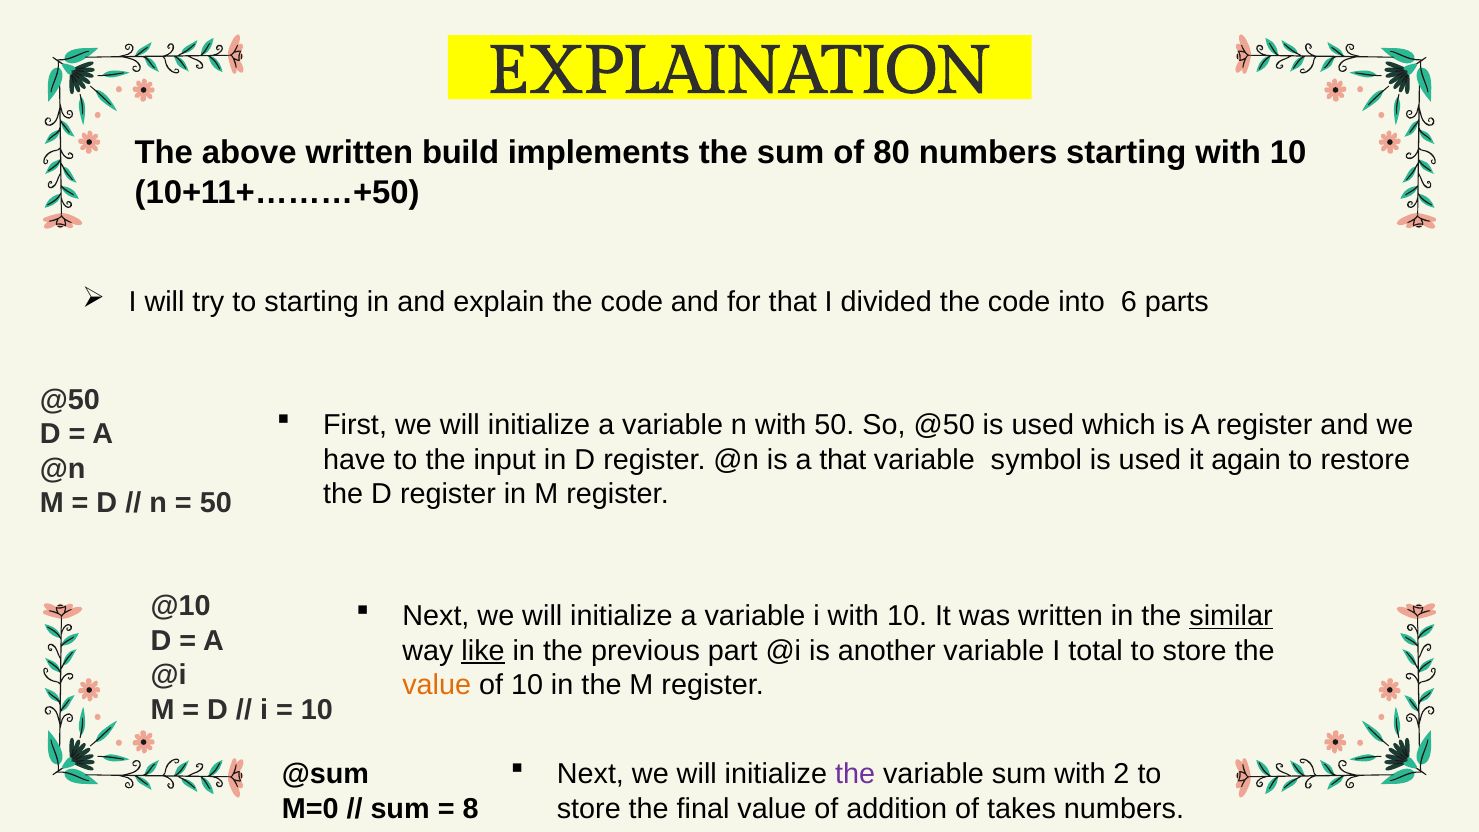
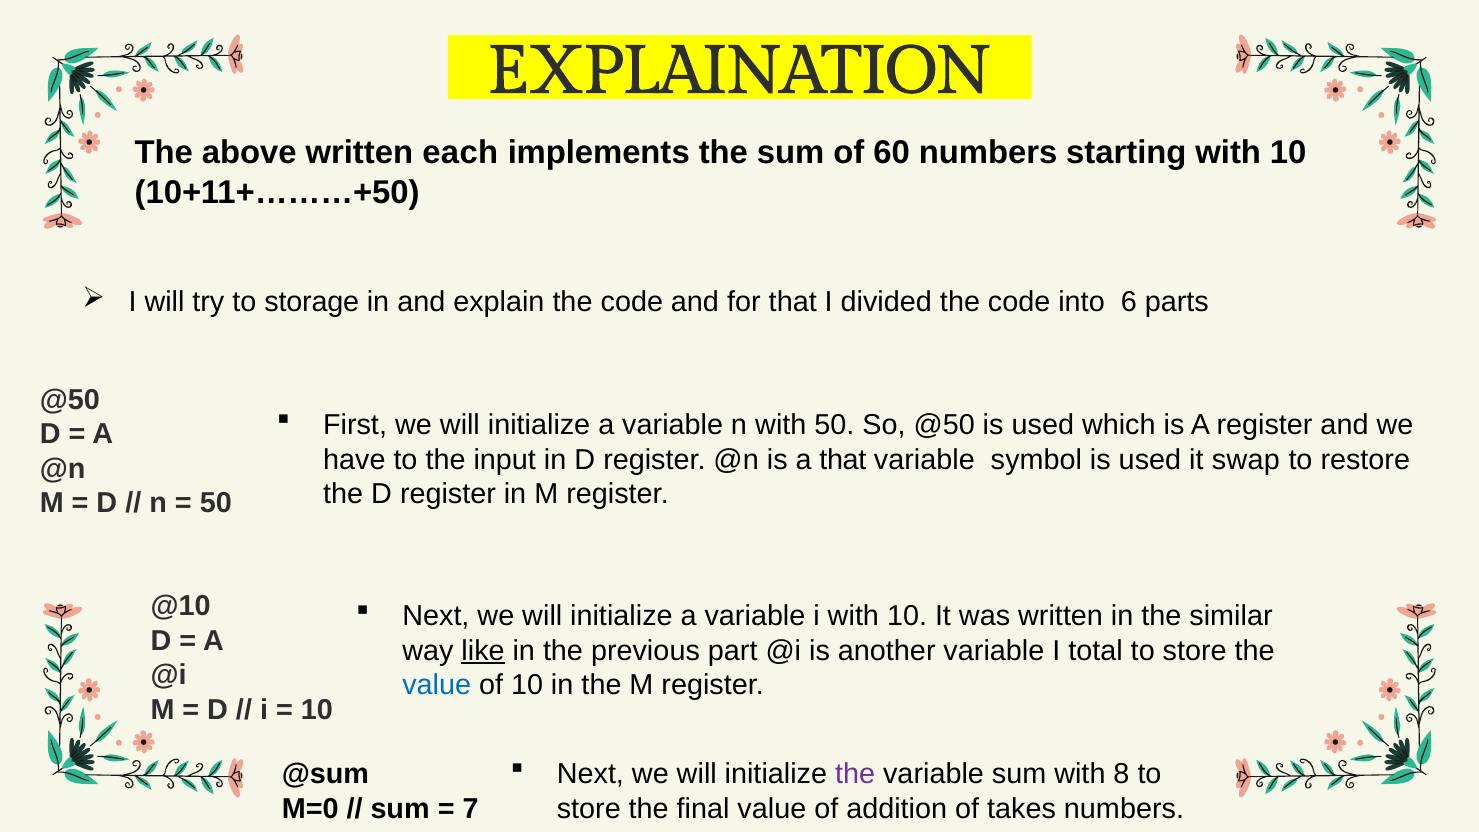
build: build -> each
80: 80 -> 60
to starting: starting -> storage
again: again -> swap
similar underline: present -> none
value at (437, 685) colour: orange -> blue
2: 2 -> 8
8: 8 -> 7
